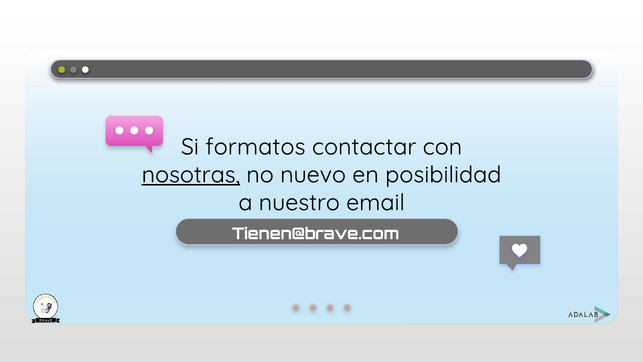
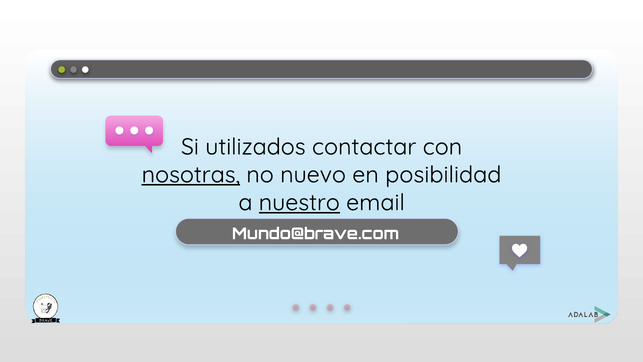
formatos: formatos -> utilizados
nuestro underline: none -> present
Tienen@brave.com: Tienen@brave.com -> Mundo@brave.com
